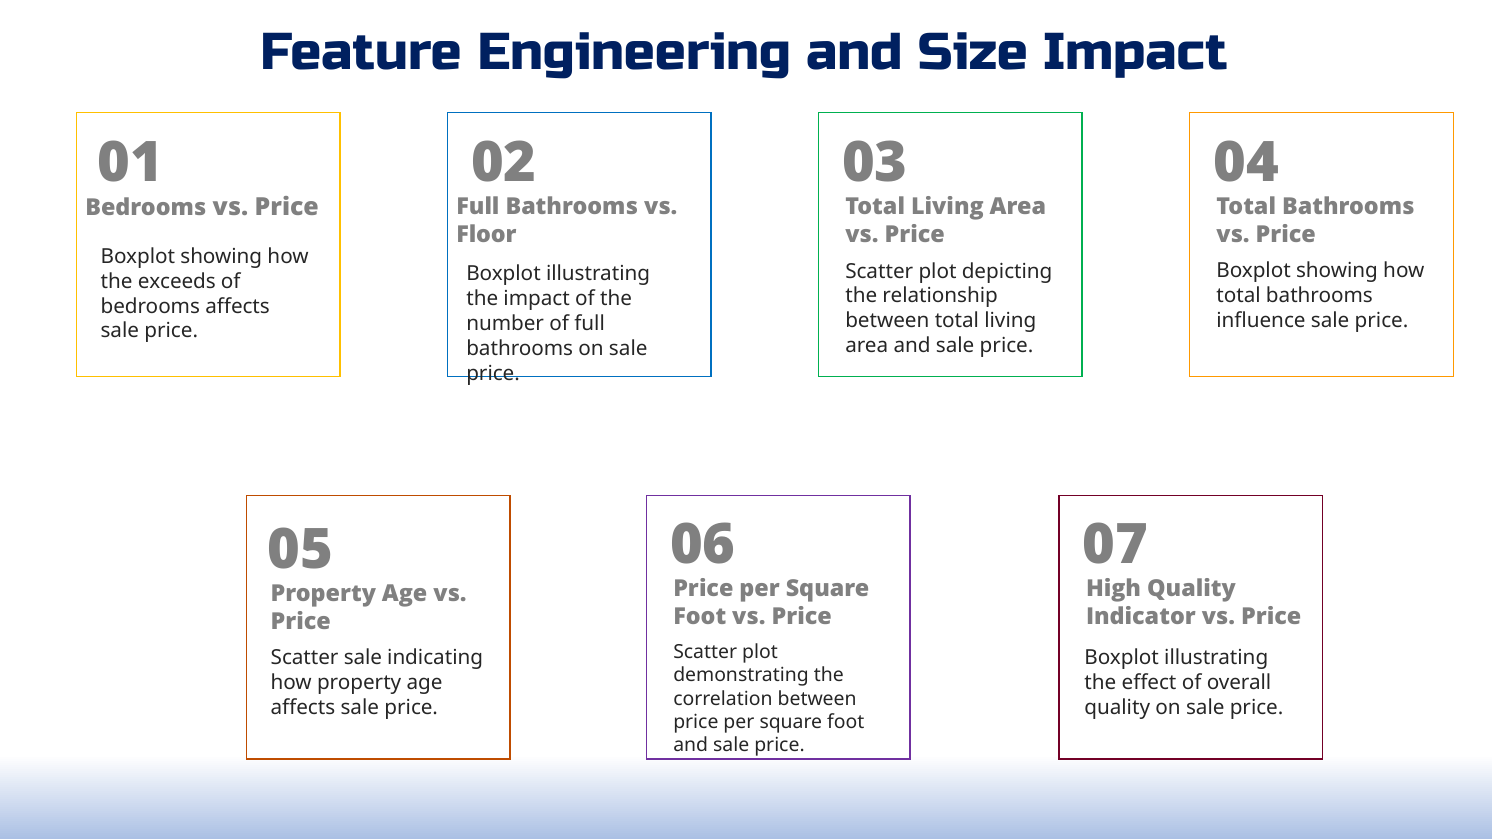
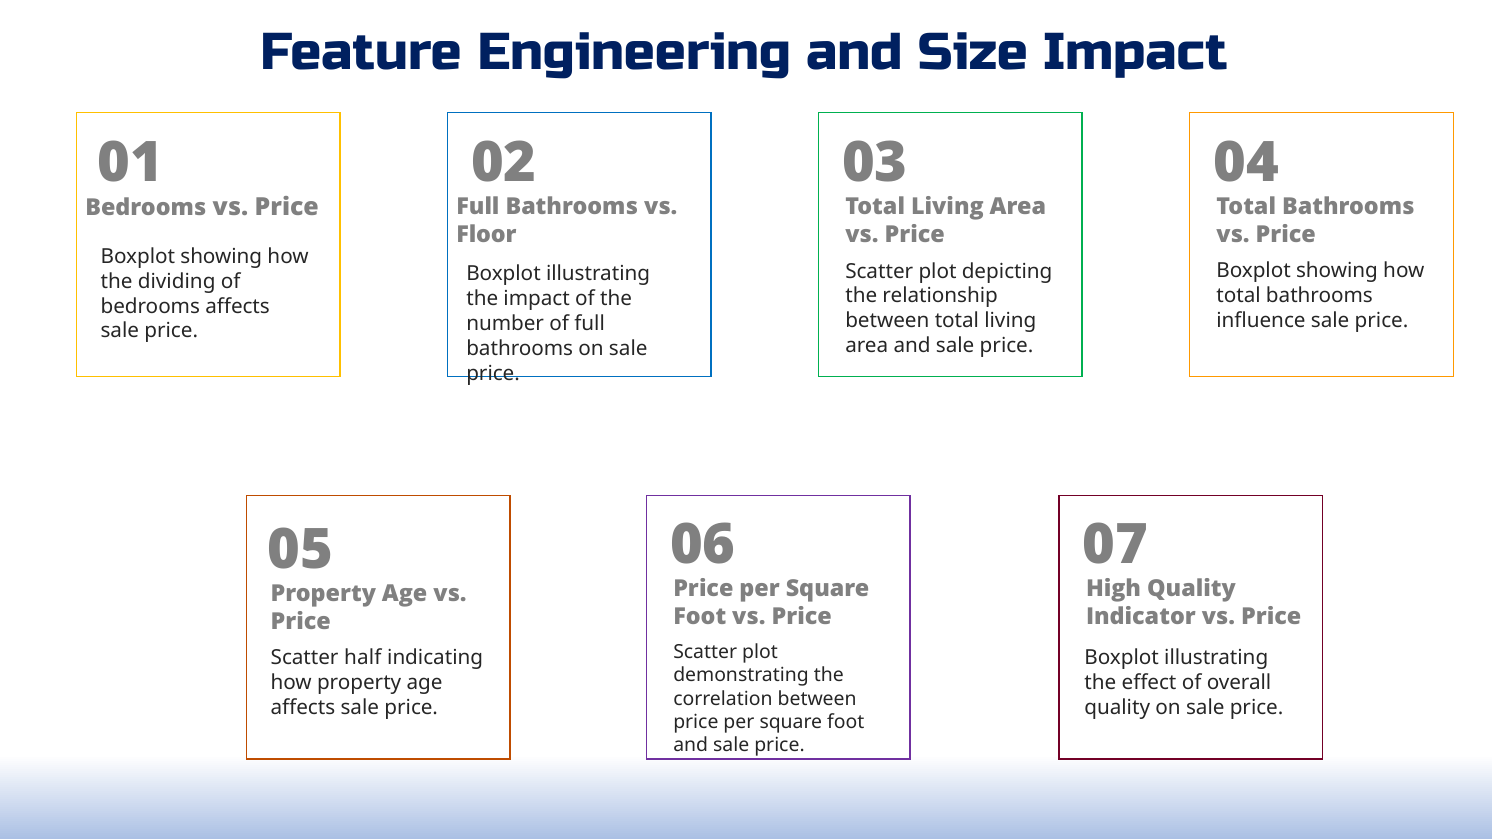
exceeds: exceeds -> dividing
Scatter sale: sale -> half
